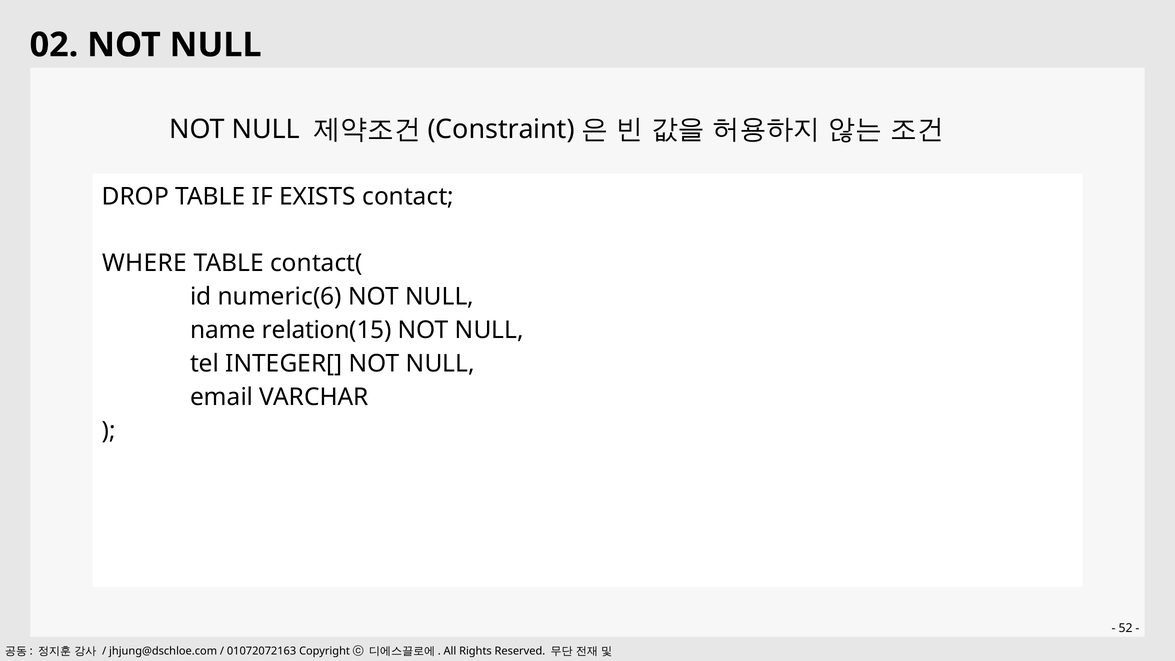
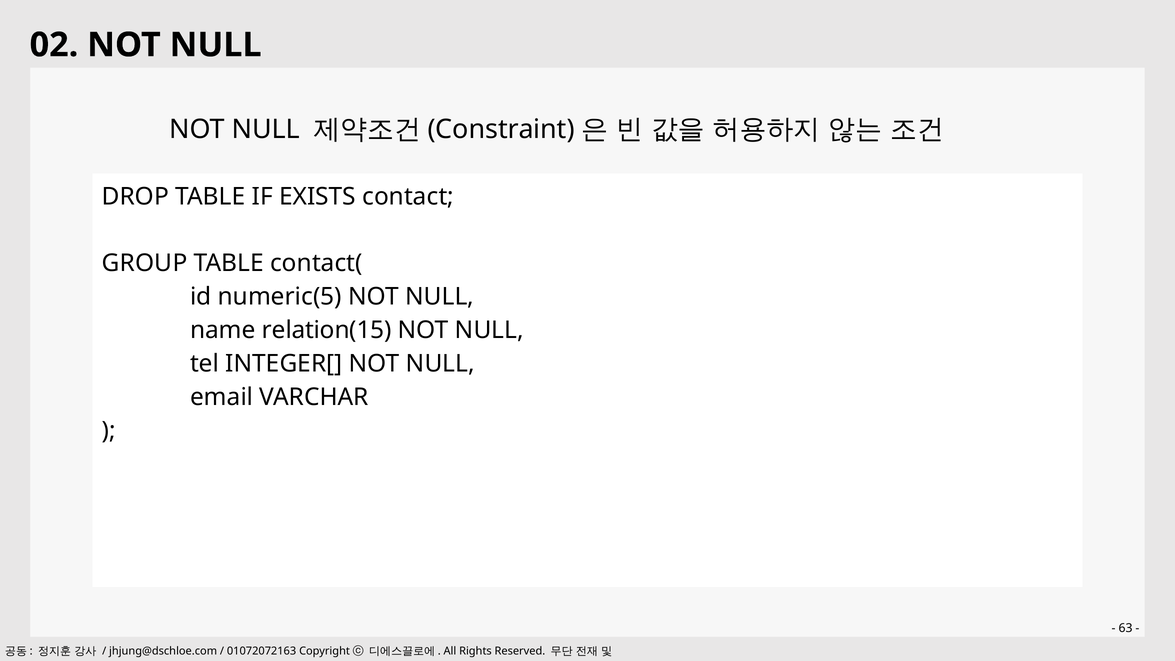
WHERE: WHERE -> GROUP
numeric(6: numeric(6 -> numeric(5
52: 52 -> 63
